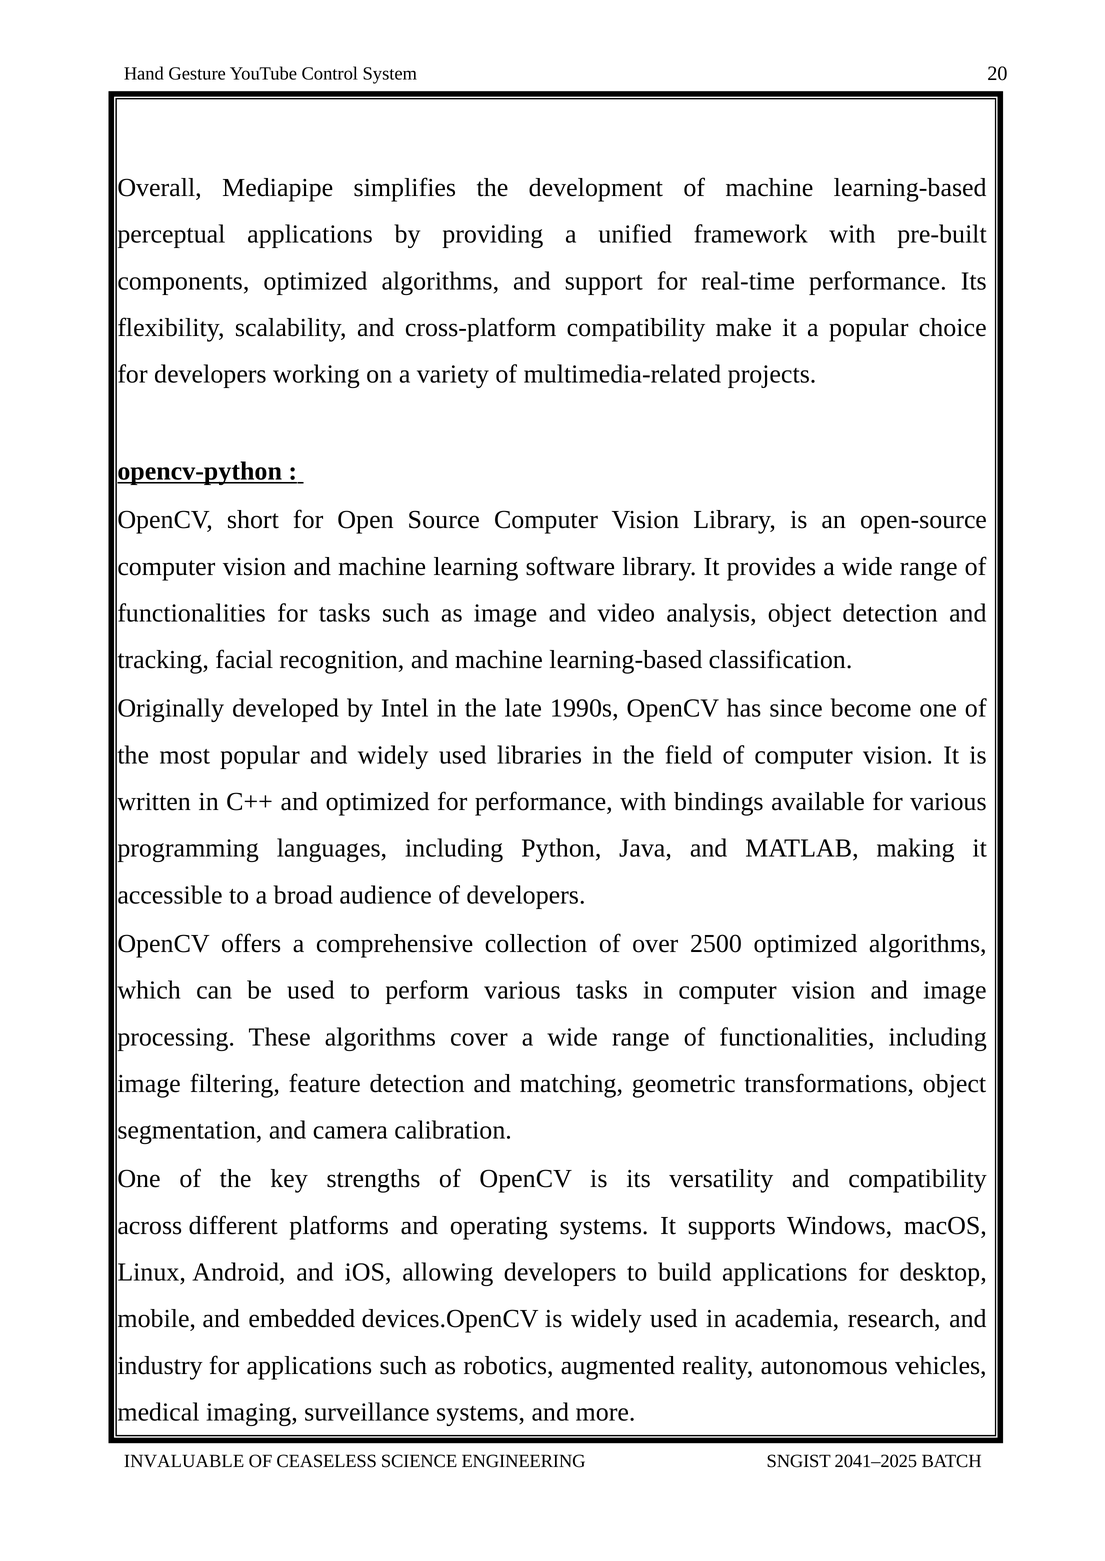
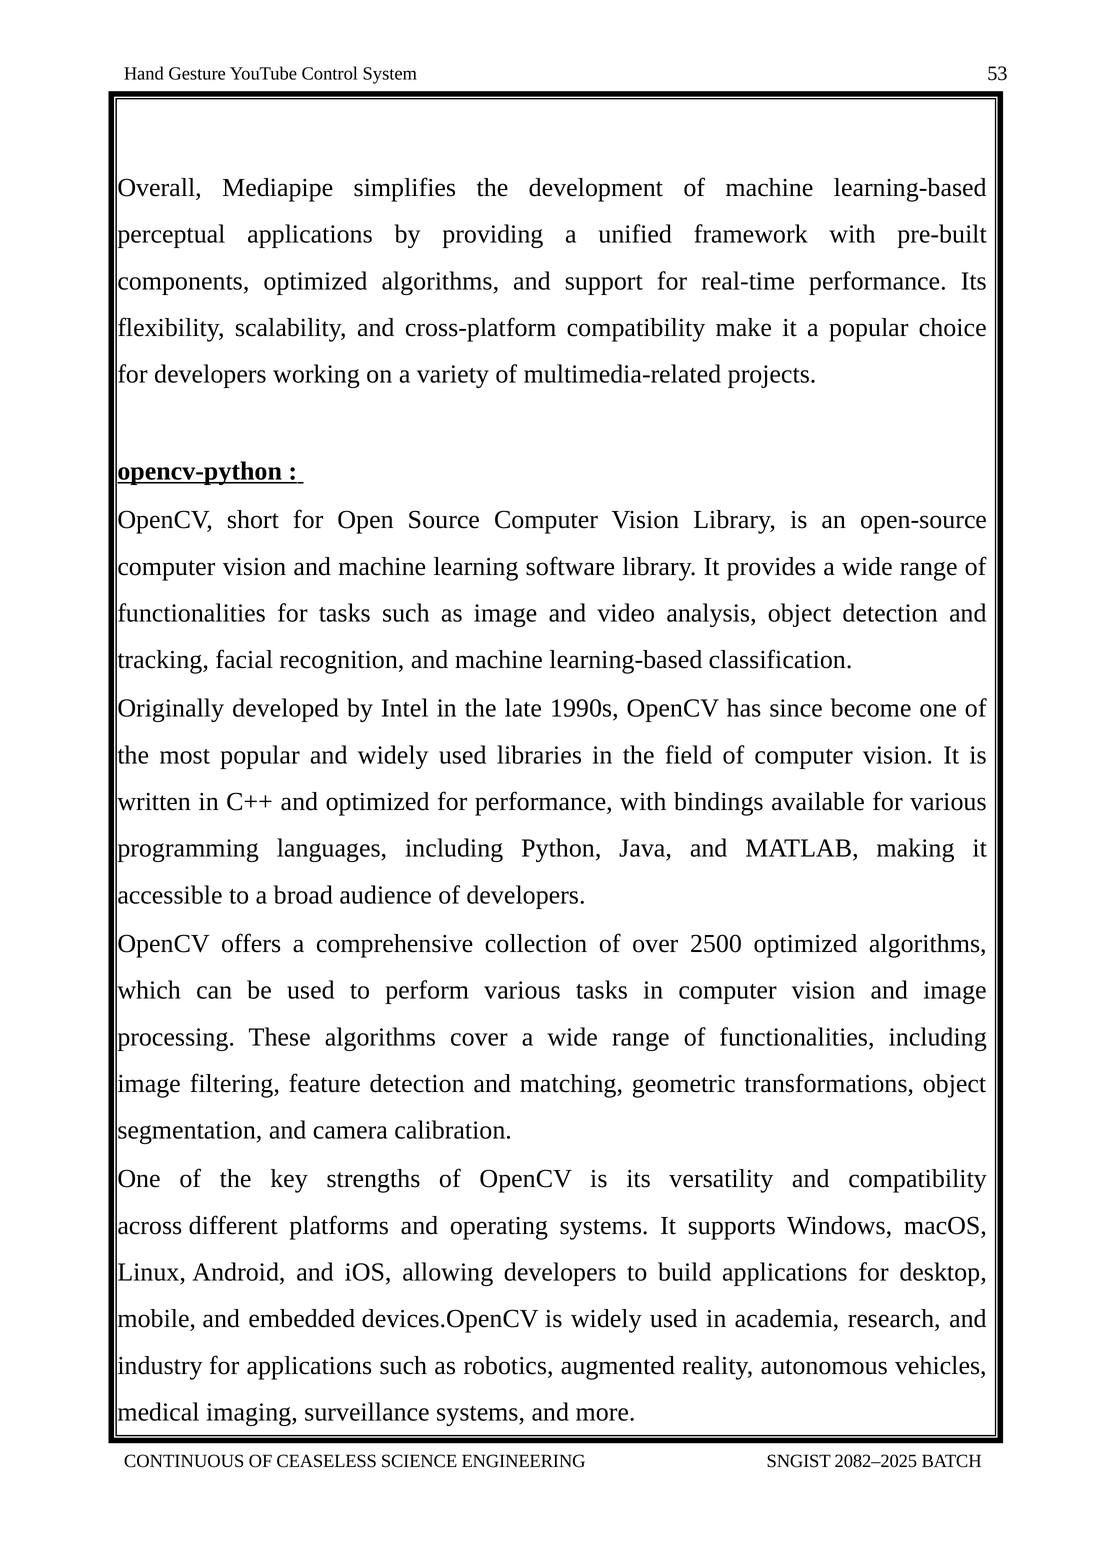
20: 20 -> 53
INVALUABLE: INVALUABLE -> CONTINUOUS
2041–2025: 2041–2025 -> 2082–2025
